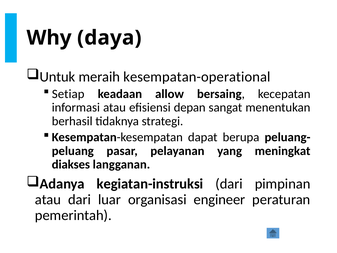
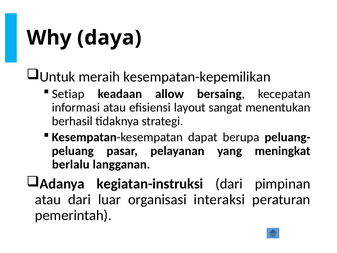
kesempatan-operational: kesempatan-operational -> kesempatan-kepemilikan
depan: depan -> layout
diakses: diakses -> berlalu
engineer: engineer -> interaksi
